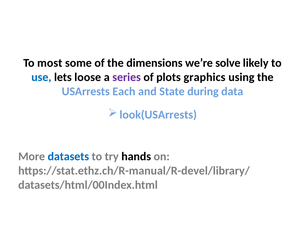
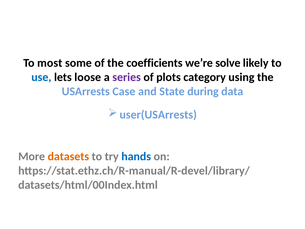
dimensions: dimensions -> coefficients
graphics: graphics -> category
Each: Each -> Case
look(USArrests: look(USArrests -> user(USArrests
datasets colour: blue -> orange
hands colour: black -> blue
